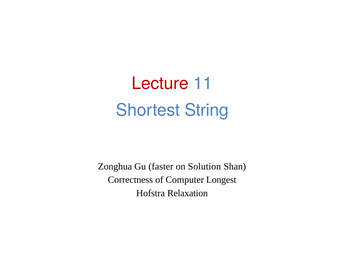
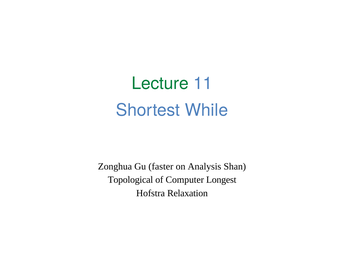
Lecture colour: red -> green
String: String -> While
Solution: Solution -> Analysis
Correctness: Correctness -> Topological
